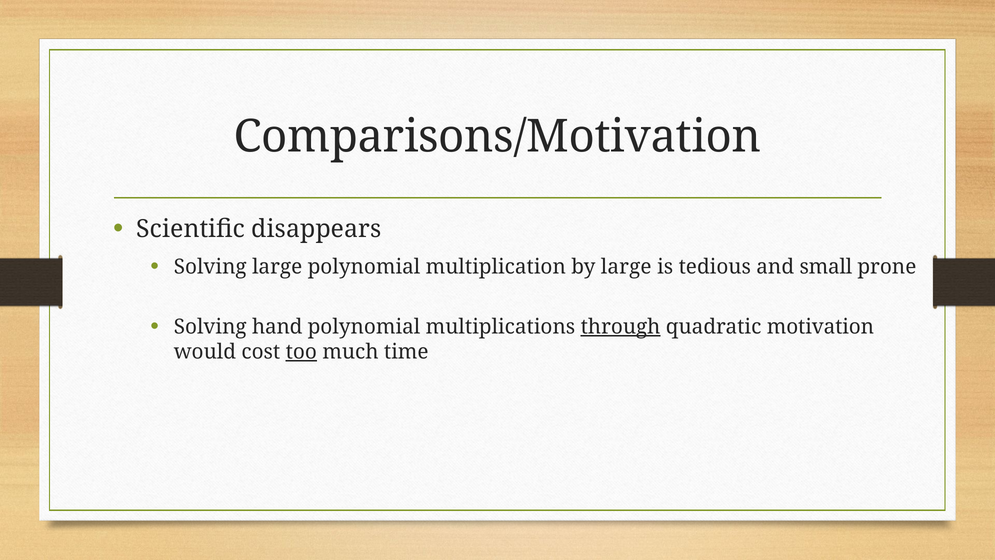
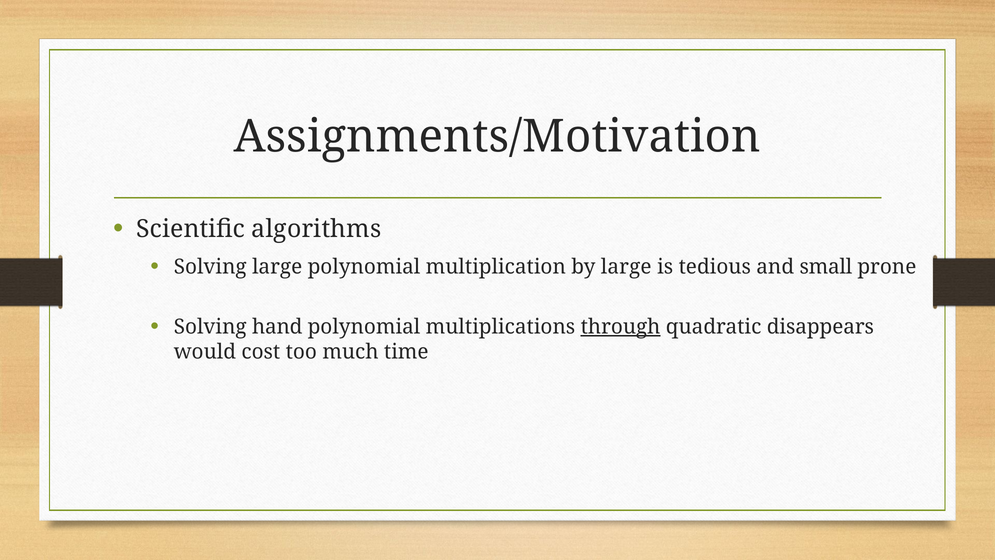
Comparisons/Motivation: Comparisons/Motivation -> Assignments/Motivation
disappears: disappears -> algorithms
motivation: motivation -> disappears
too underline: present -> none
